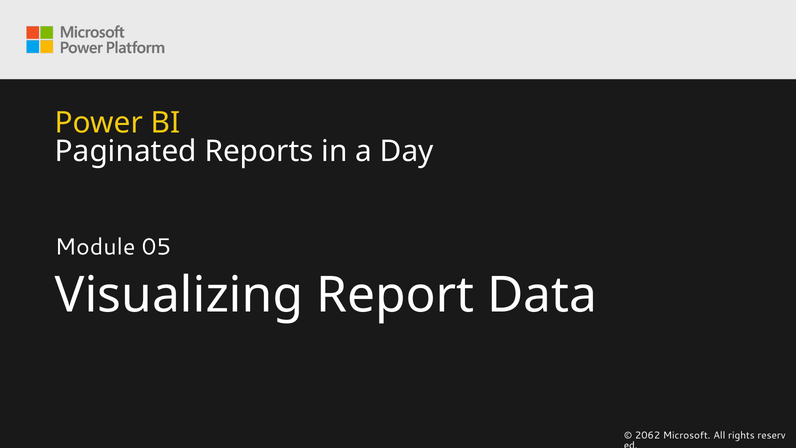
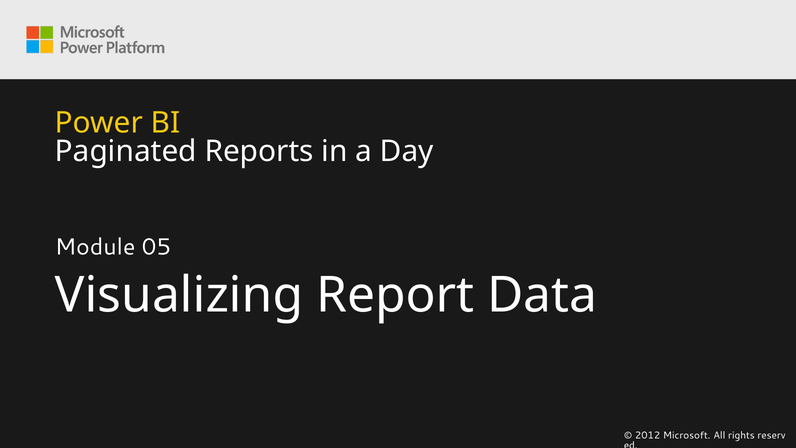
2062: 2062 -> 2012
